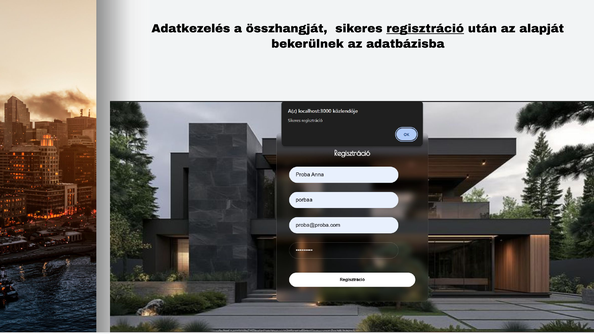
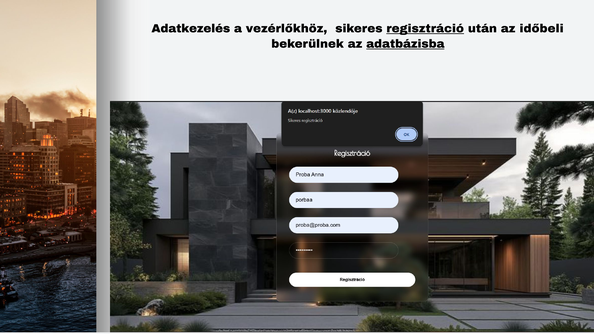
összhangját: összhangját -> vezérlőkhöz
alapját: alapját -> időbeli
adatbázisba underline: none -> present
